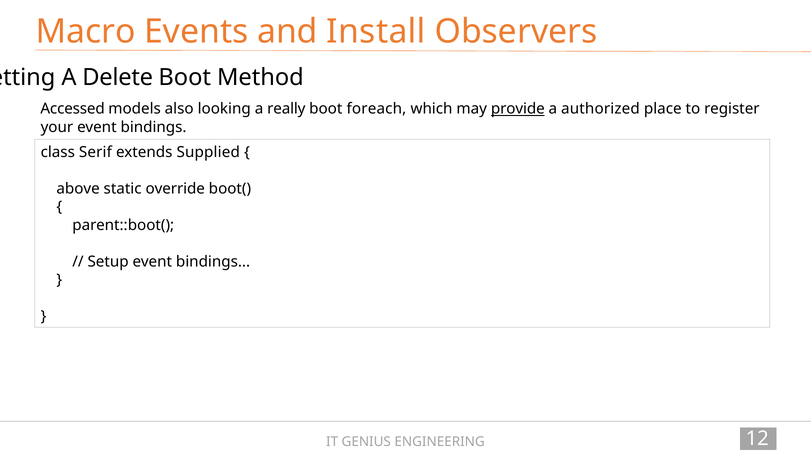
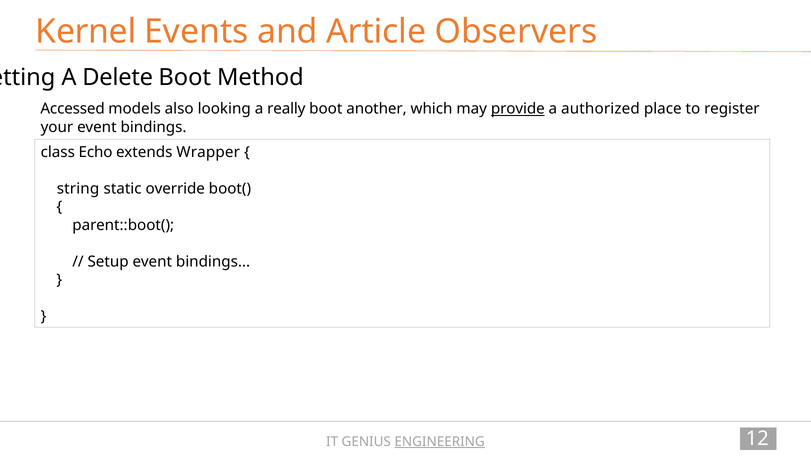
Macro: Macro -> Kernel
Install: Install -> Article
foreach: foreach -> another
Serif: Serif -> Echo
Supplied: Supplied -> Wrapper
above: above -> string
ENGINEERING underline: none -> present
